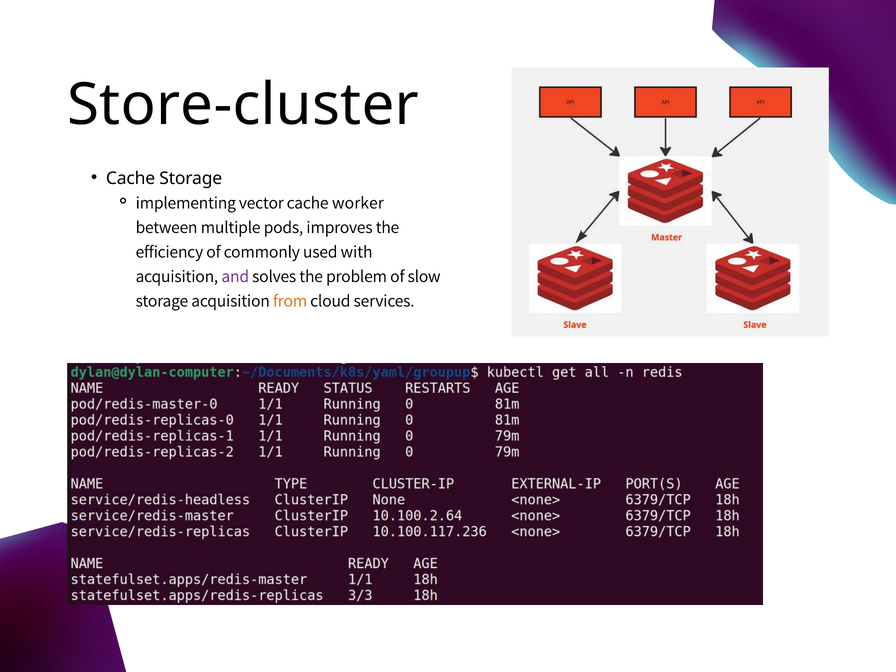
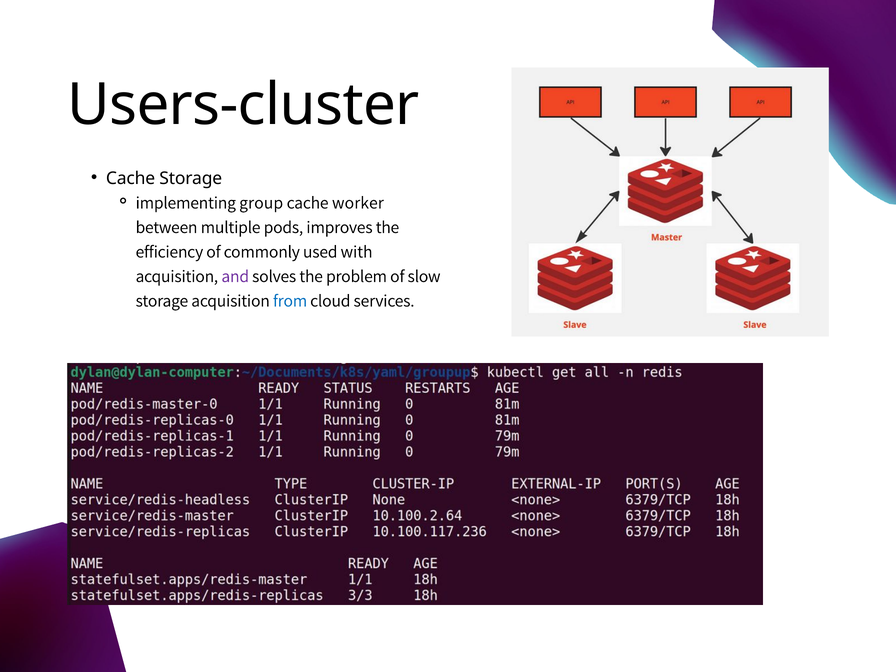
Store-cluster: Store-cluster -> Users-cluster
vector: vector -> group
from colour: orange -> blue
